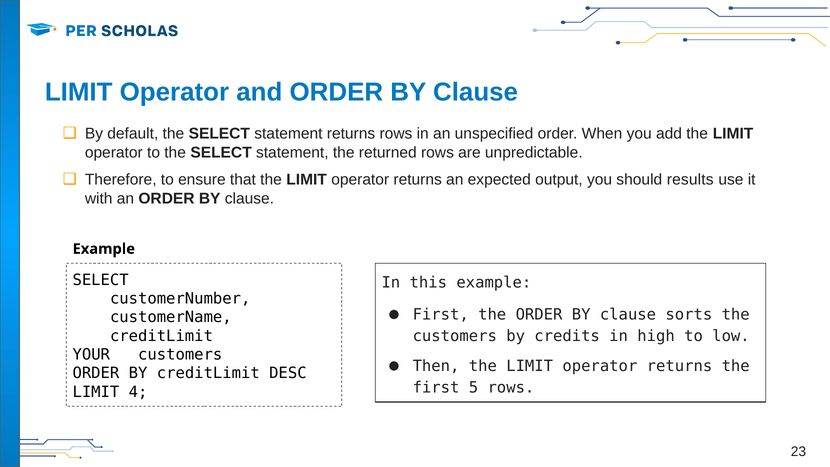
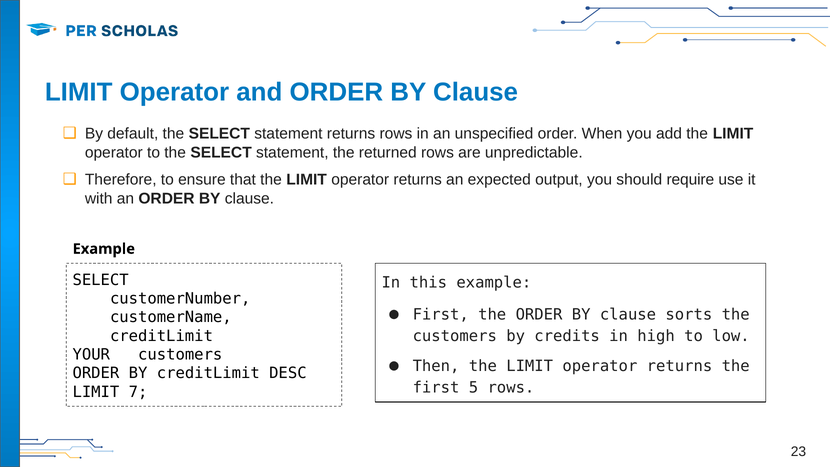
results: results -> require
4: 4 -> 7
